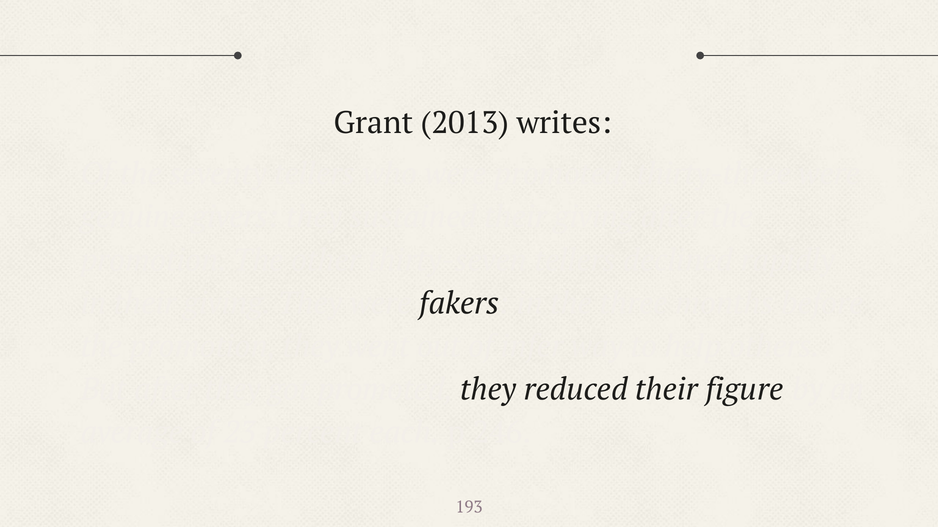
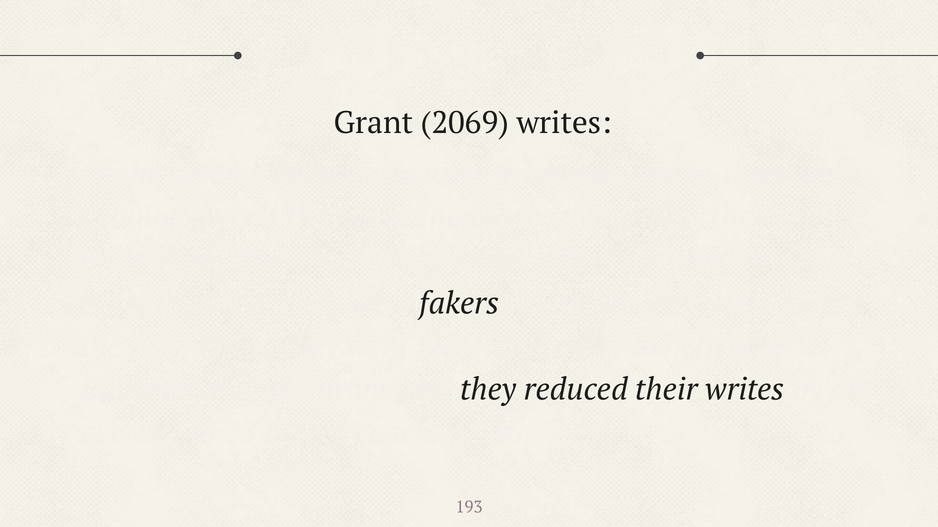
2013: 2013 -> 2069
their figure: figure -> writes
